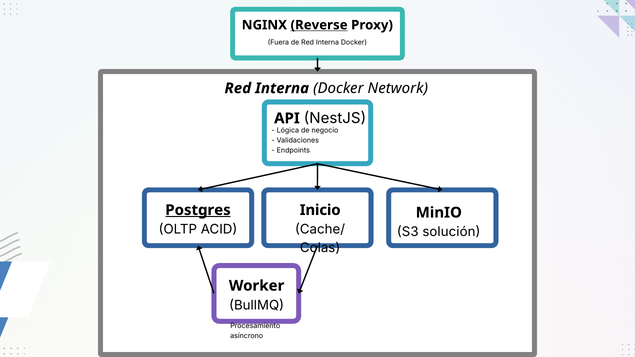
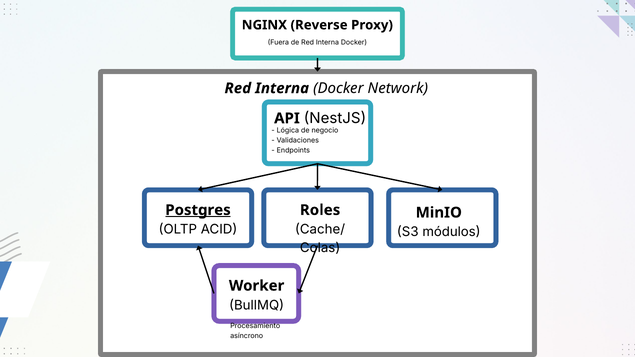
Reverse underline: present -> none
Inicio: Inicio -> Roles
solución: solución -> módulos
